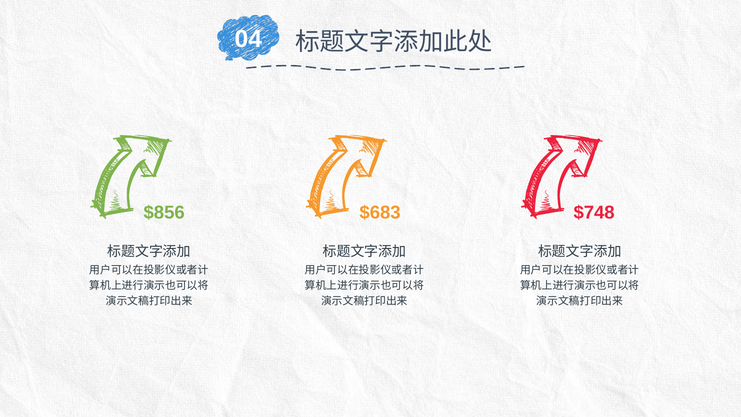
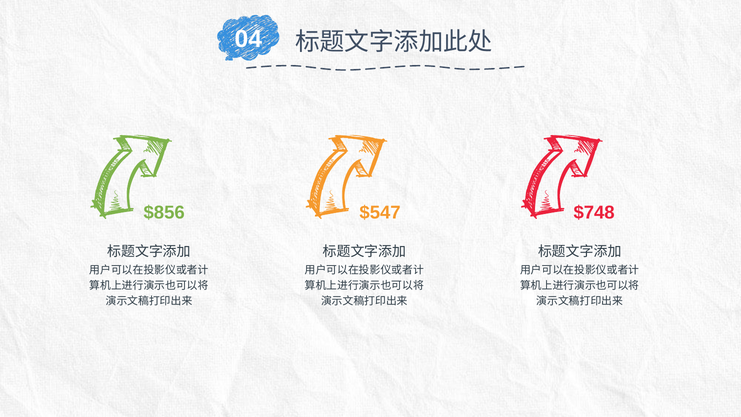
$683: $683 -> $547
